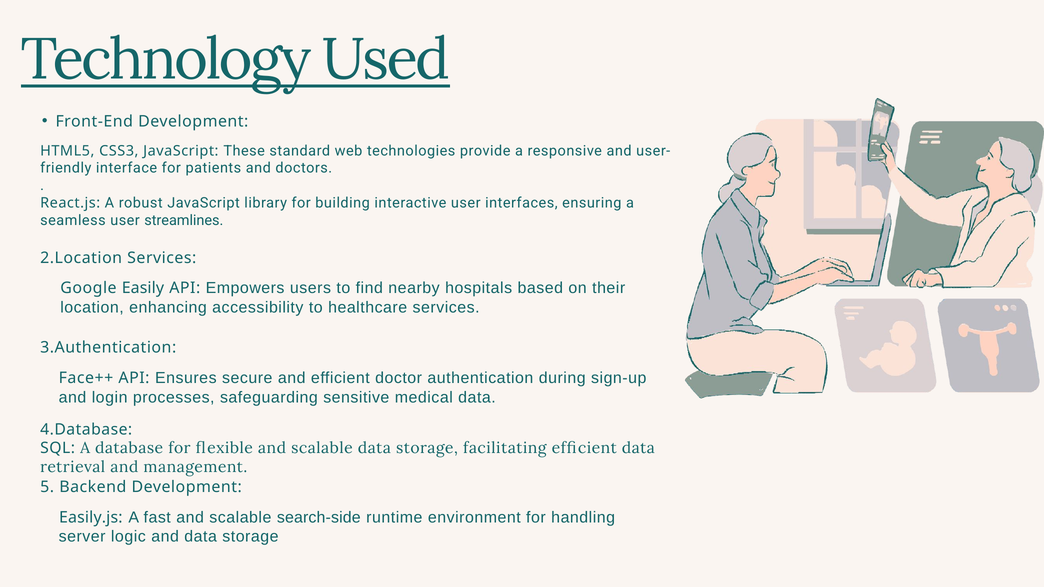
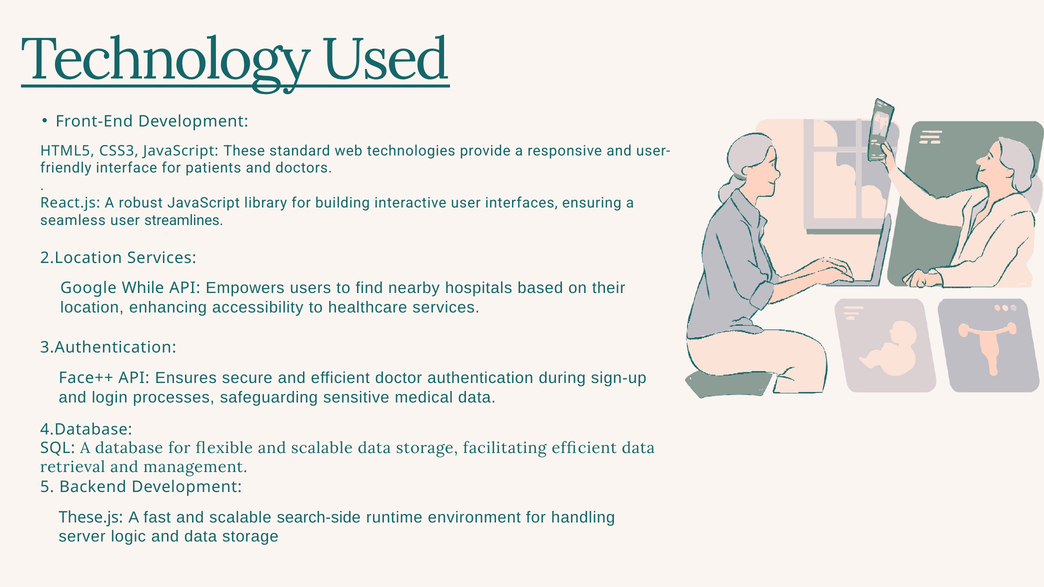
Easily: Easily -> While
Easily.js: Easily.js -> These.js
